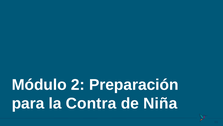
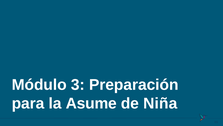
2: 2 -> 3
Contra: Contra -> Asume
